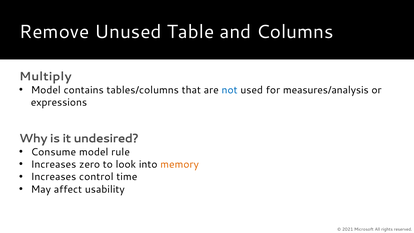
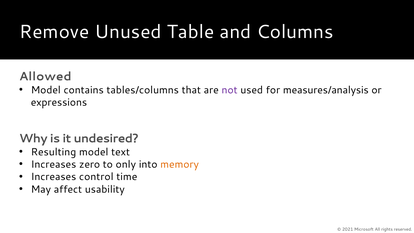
Multiply: Multiply -> Allowed
not colour: blue -> purple
Consume: Consume -> Resulting
rule: rule -> text
look: look -> only
